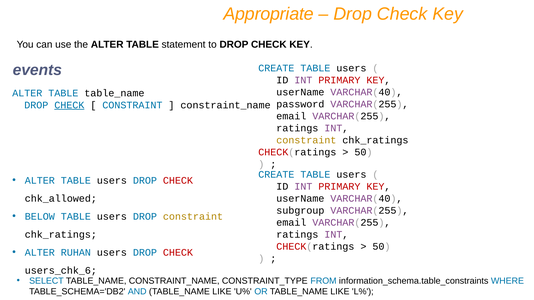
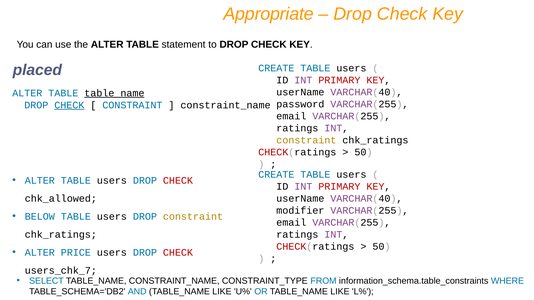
events: events -> placed
table_name at (114, 93) underline: none -> present
subgroup: subgroup -> modifier
RUHAN: RUHAN -> PRICE
users_chk_6: users_chk_6 -> users_chk_7
